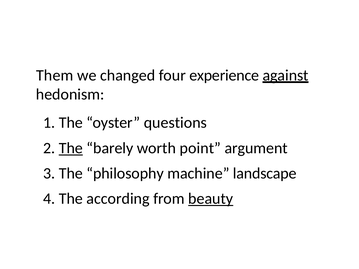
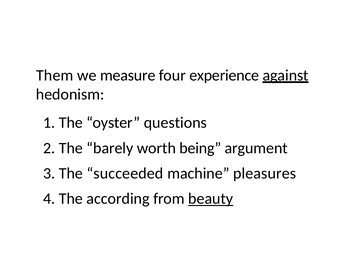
changed: changed -> measure
The at (71, 148) underline: present -> none
point: point -> being
philosophy: philosophy -> succeeded
landscape: landscape -> pleasures
